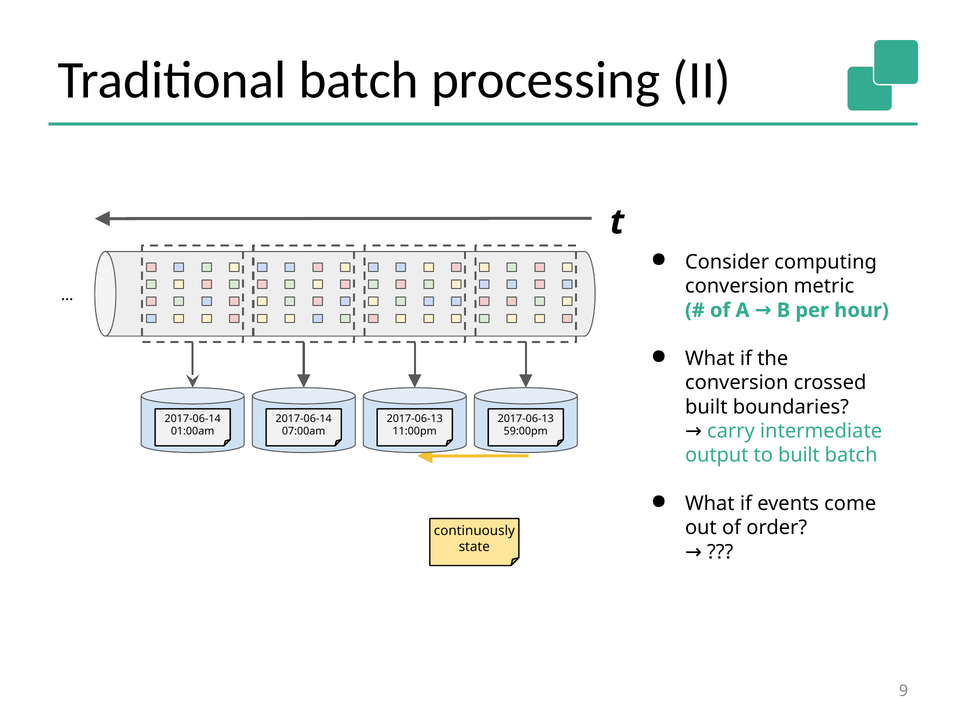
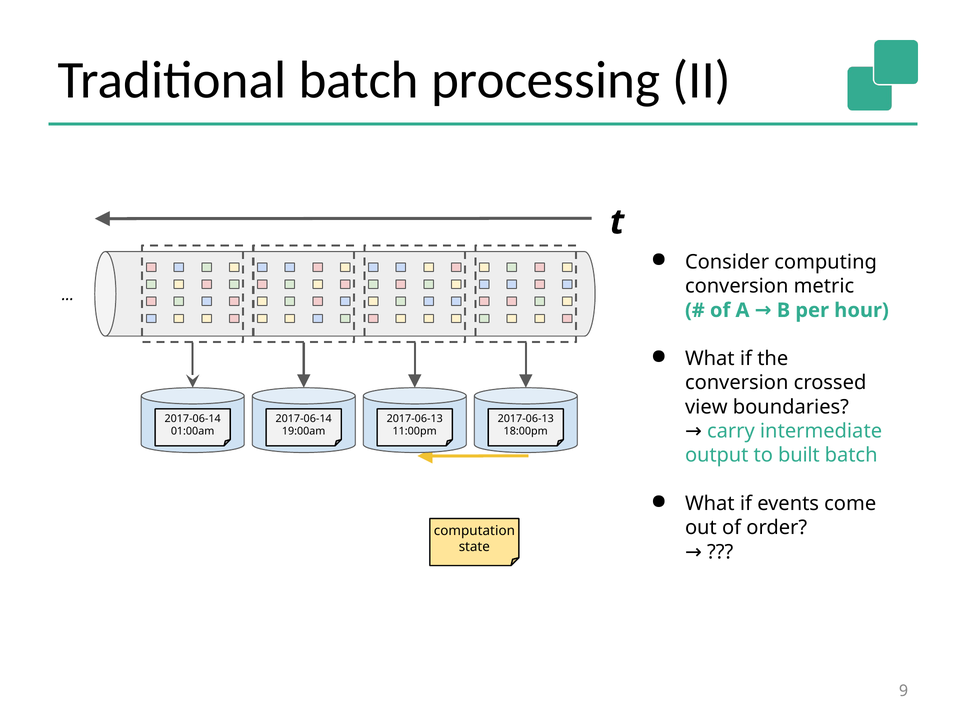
built at (706, 407): built -> view
07:00am: 07:00am -> 19:00am
59:00pm: 59:00pm -> 18:00pm
continuously: continuously -> computation
